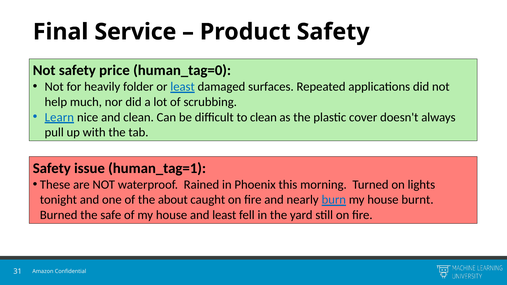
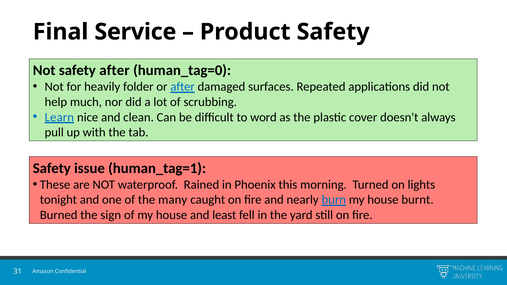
safety price: price -> after
or least: least -> after
to clean: clean -> word
about: about -> many
safe: safe -> sign
